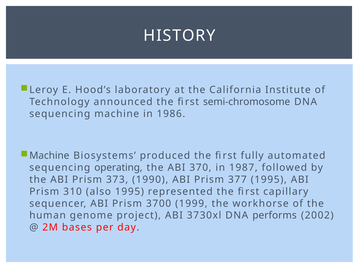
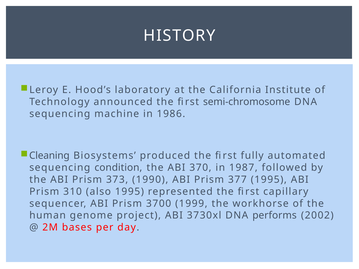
Machine at (49, 156): Machine -> Cleaning
operating: operating -> condition
